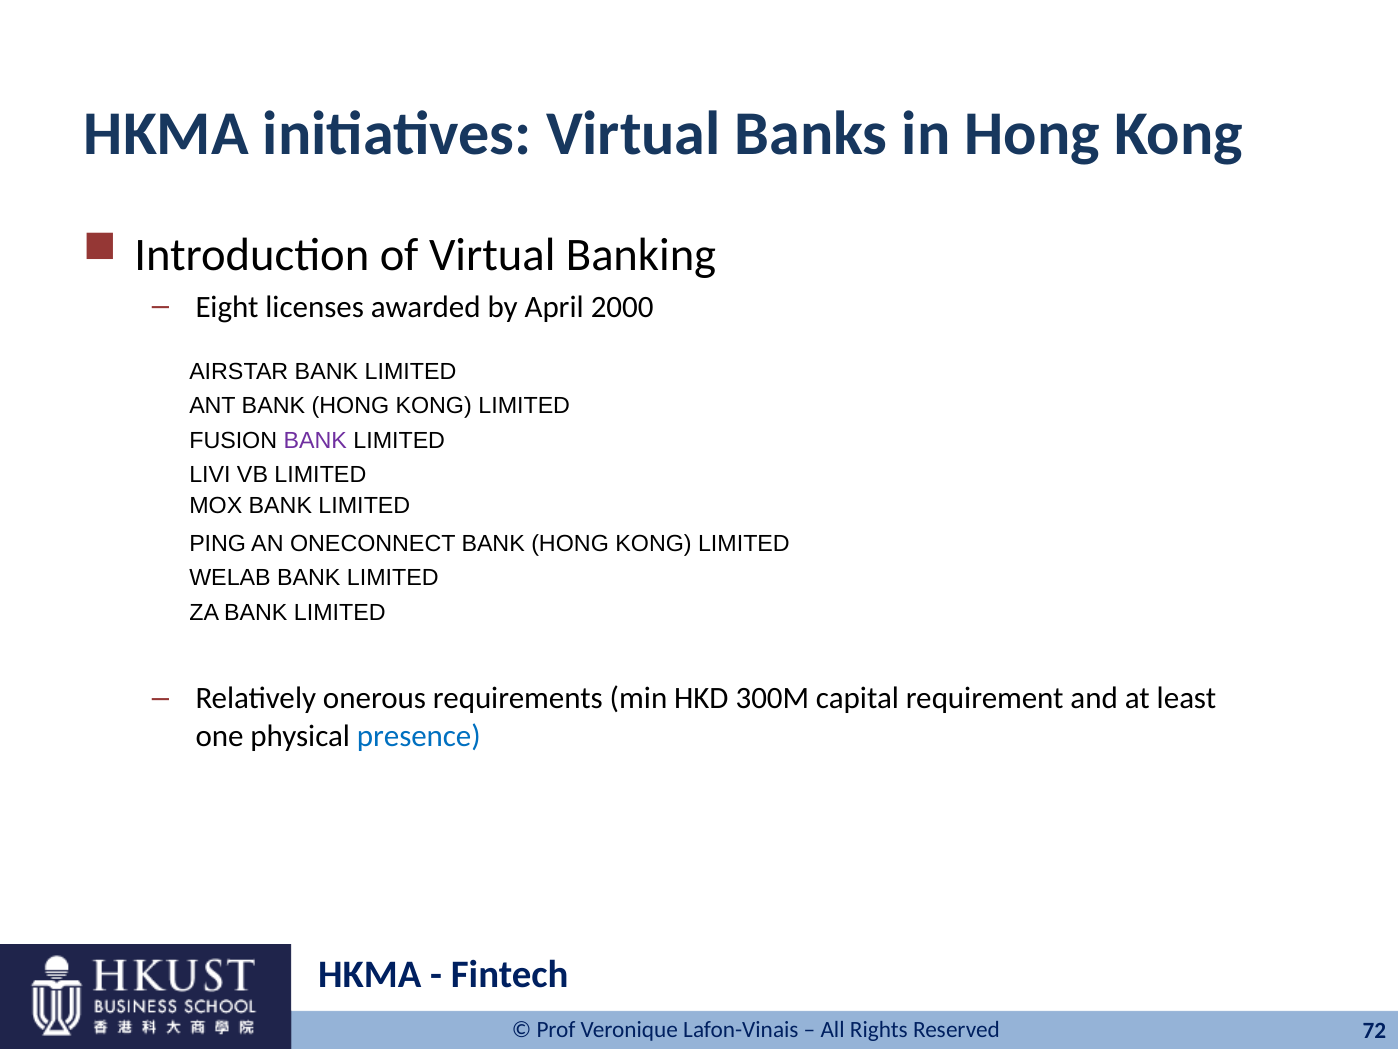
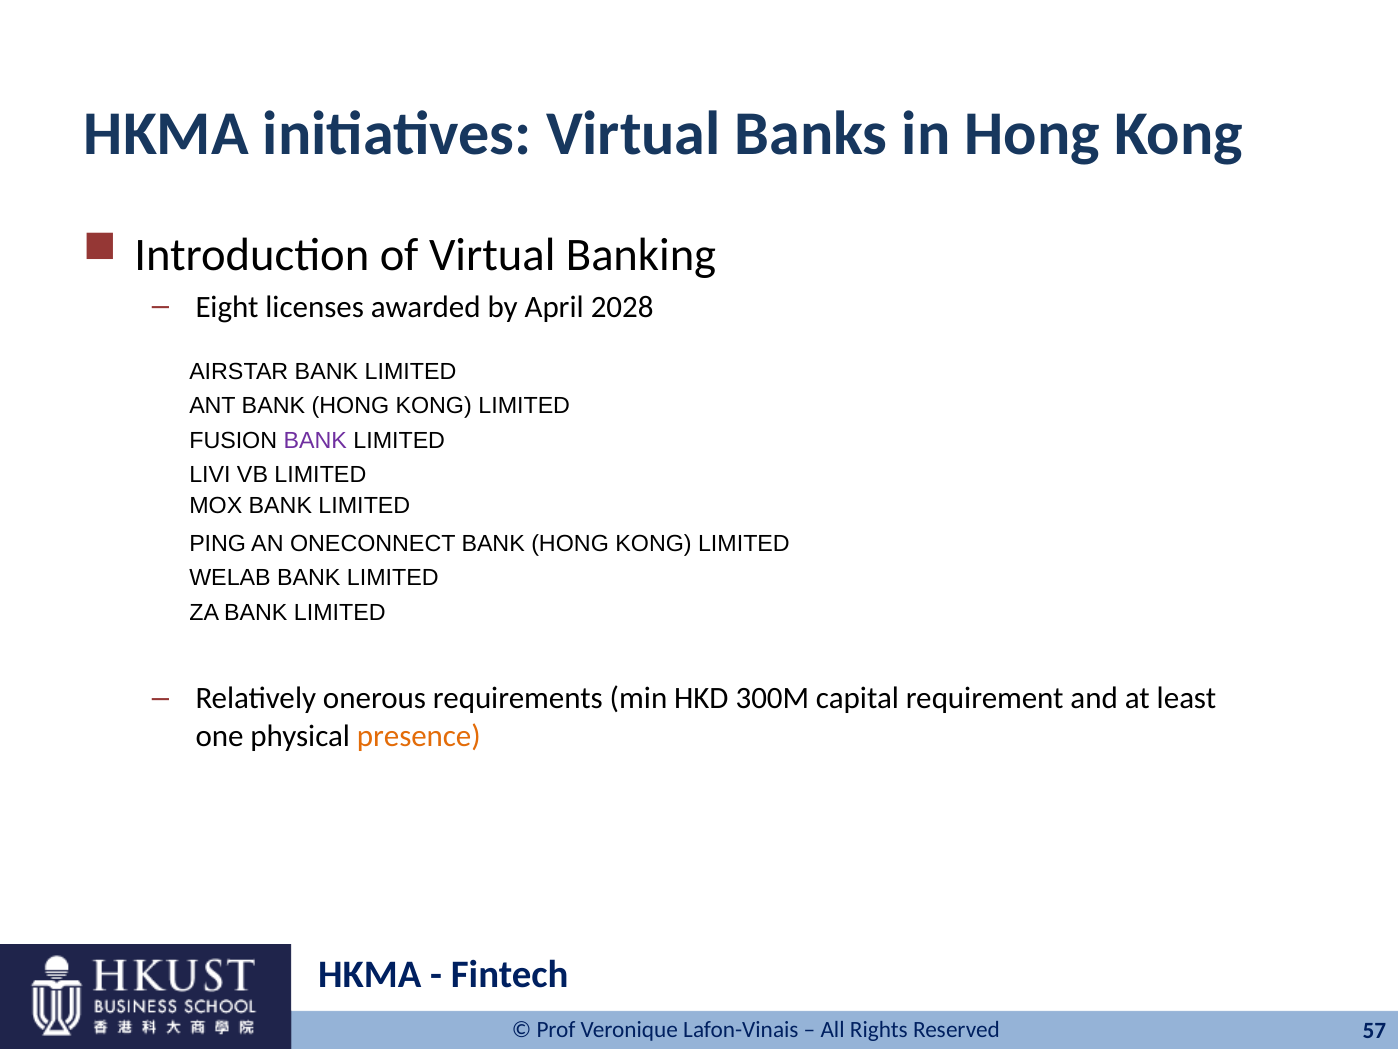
2000: 2000 -> 2028
presence colour: blue -> orange
72: 72 -> 57
